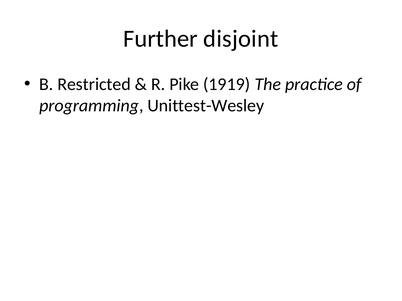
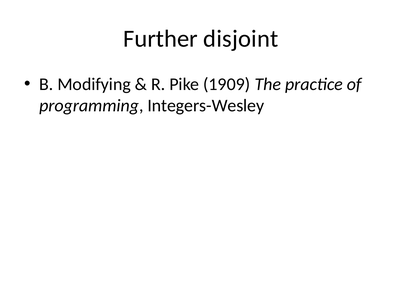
Restricted: Restricted -> Modifying
1919: 1919 -> 1909
Unittest-Wesley: Unittest-Wesley -> Integers-Wesley
